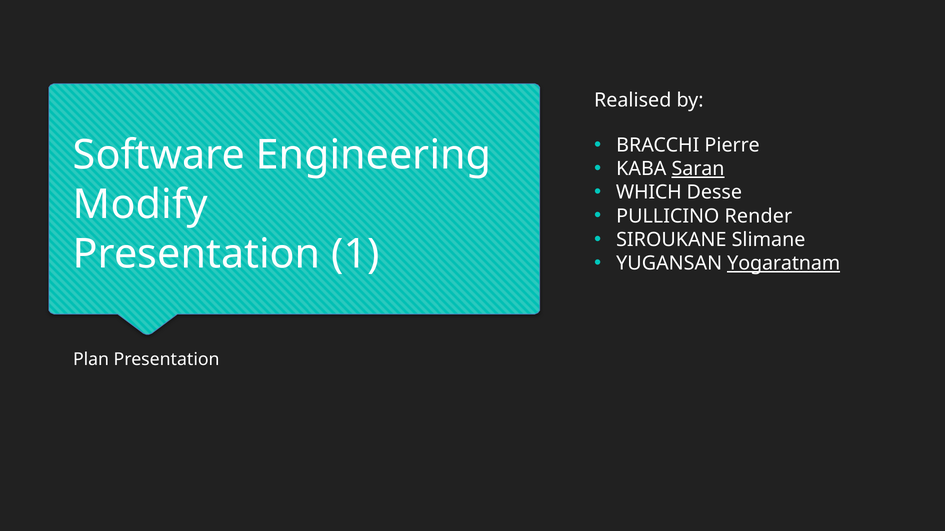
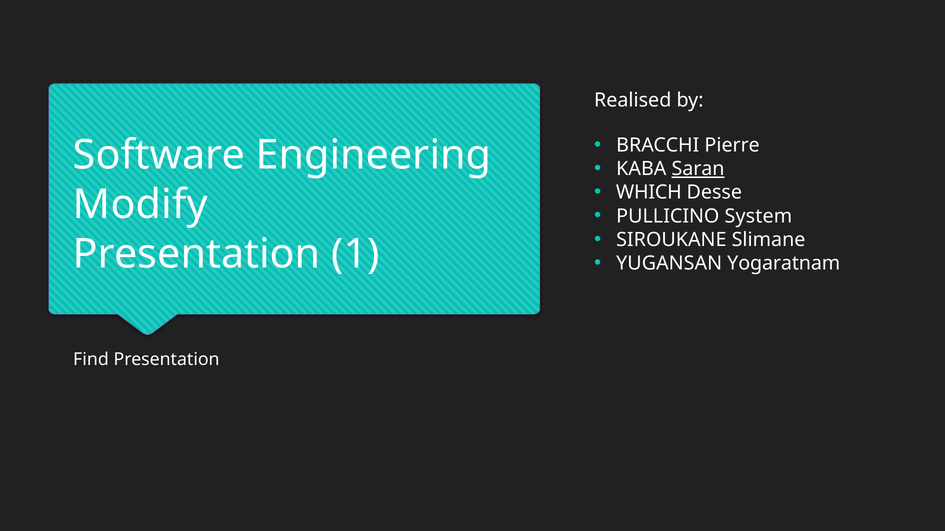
Render: Render -> System
Yogaratnam underline: present -> none
Plan: Plan -> Find
